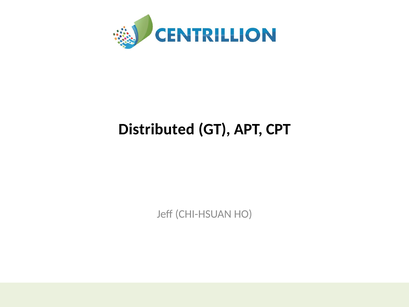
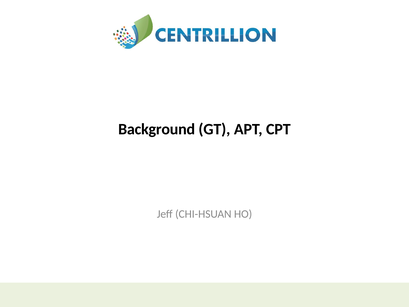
Distributed: Distributed -> Background
